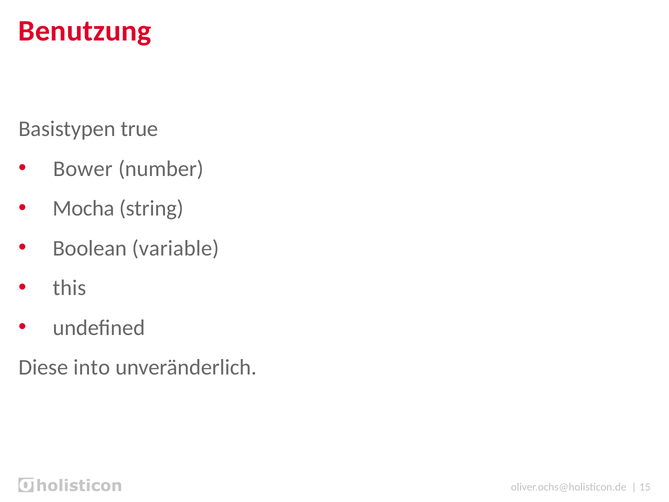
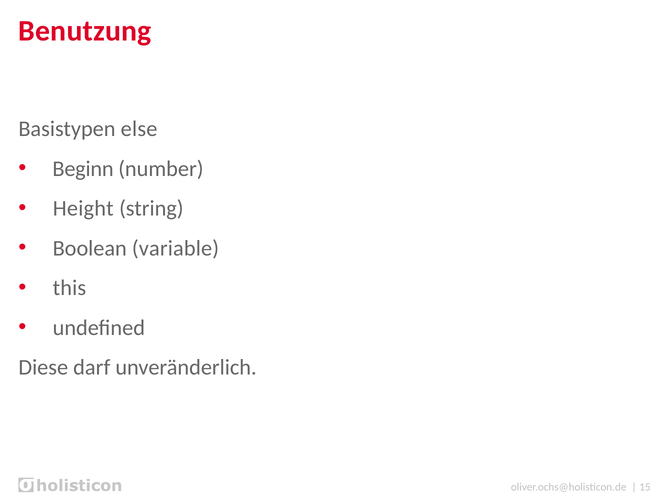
true: true -> else
Bower: Bower -> Beginn
Mocha: Mocha -> Height
into: into -> darf
